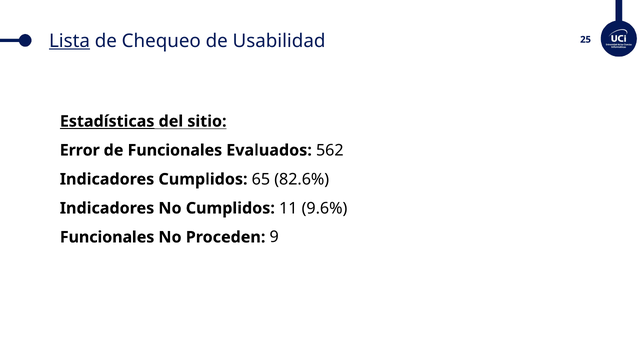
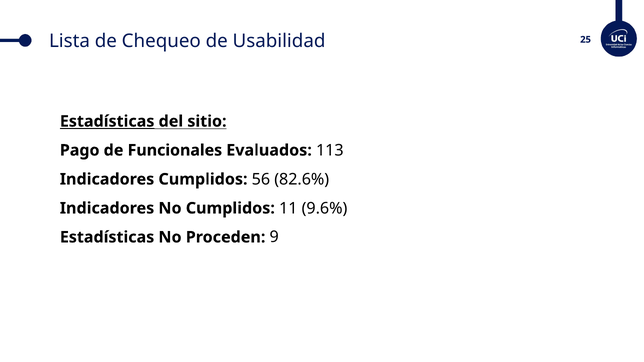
Lista underline: present -> none
Error: Error -> Pago
562: 562 -> 113
65: 65 -> 56
Funcionales at (107, 237): Funcionales -> Estadísticas
